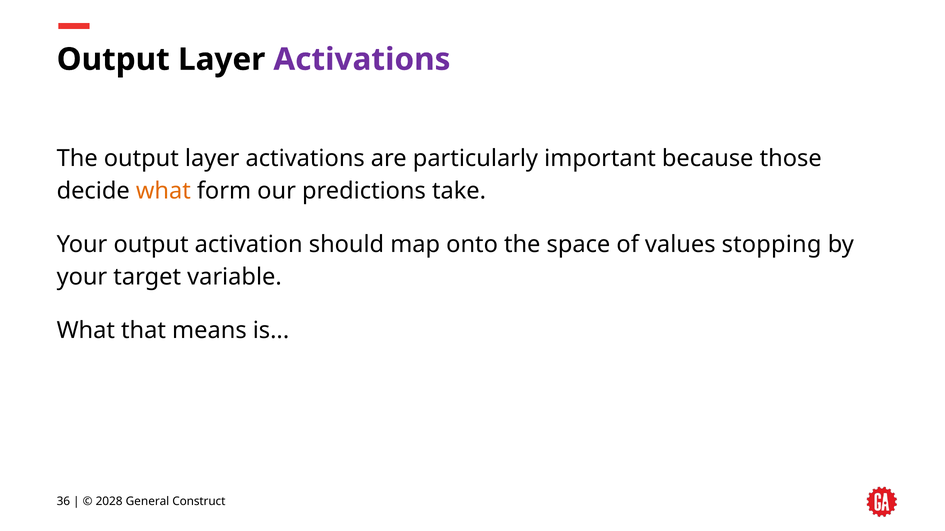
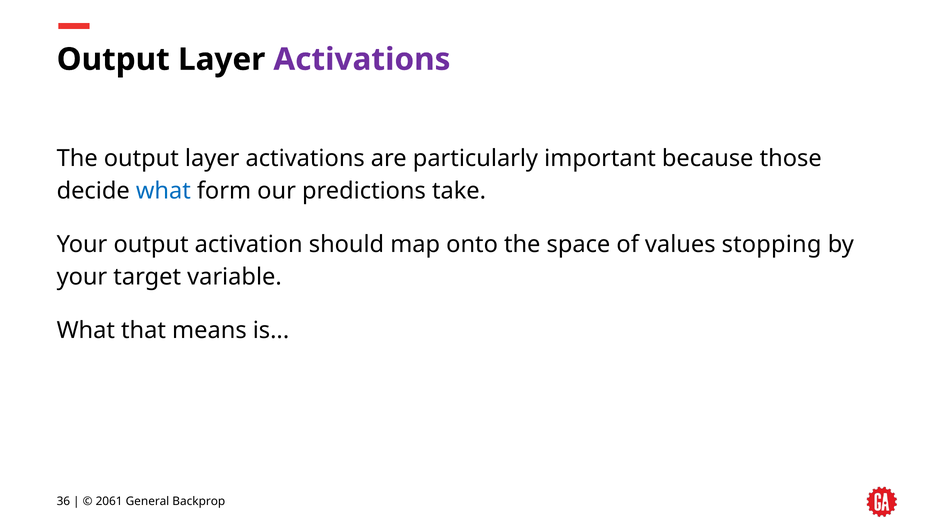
what at (163, 191) colour: orange -> blue
2028: 2028 -> 2061
Construct: Construct -> Backprop
